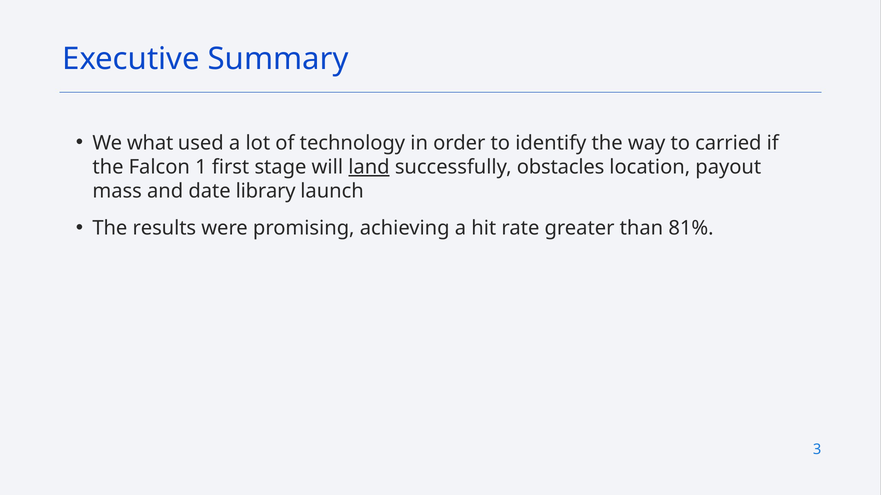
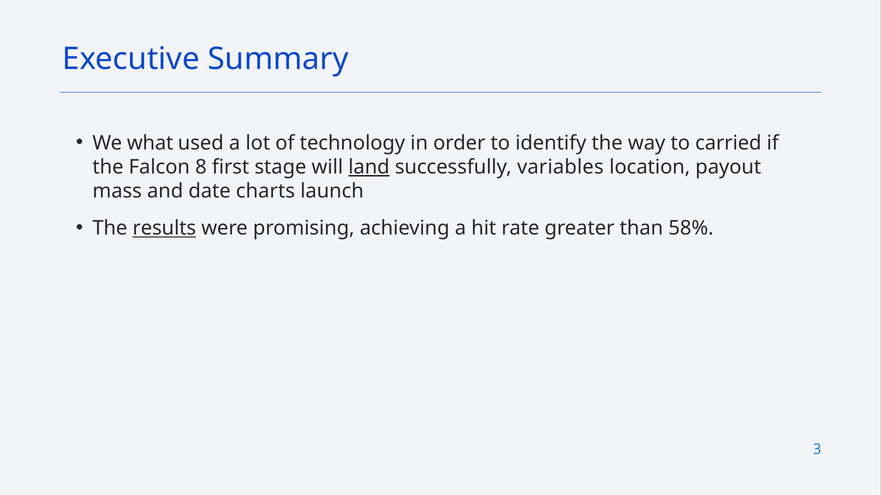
1: 1 -> 8
obstacles: obstacles -> variables
library: library -> charts
results underline: none -> present
81%: 81% -> 58%
